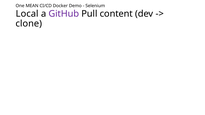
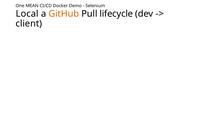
GitHub colour: purple -> orange
content: content -> lifecycle
clone: clone -> client
